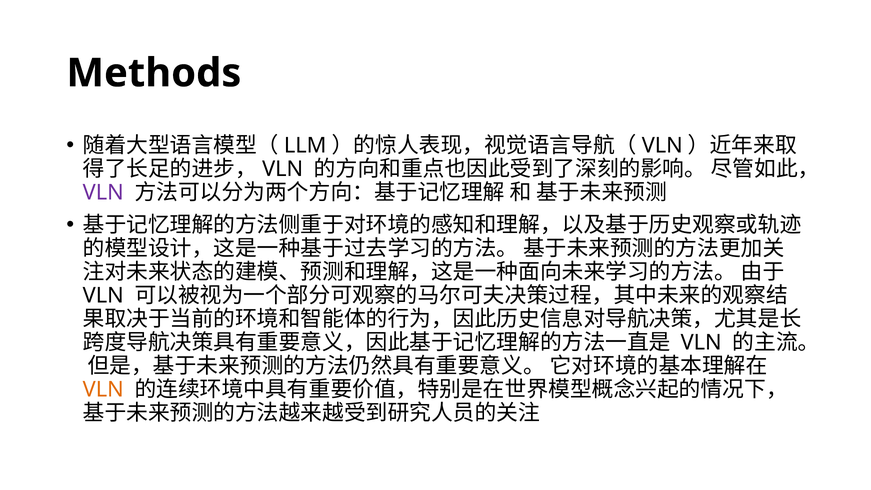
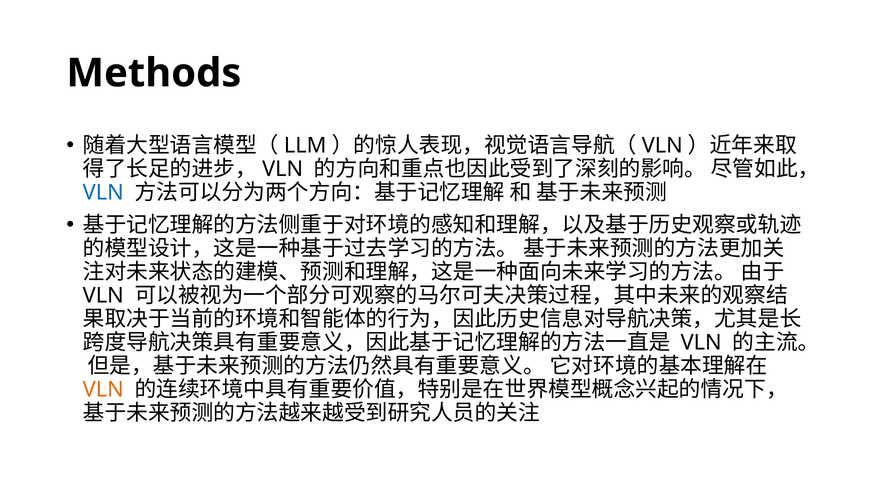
VLN at (103, 192) colour: purple -> blue
